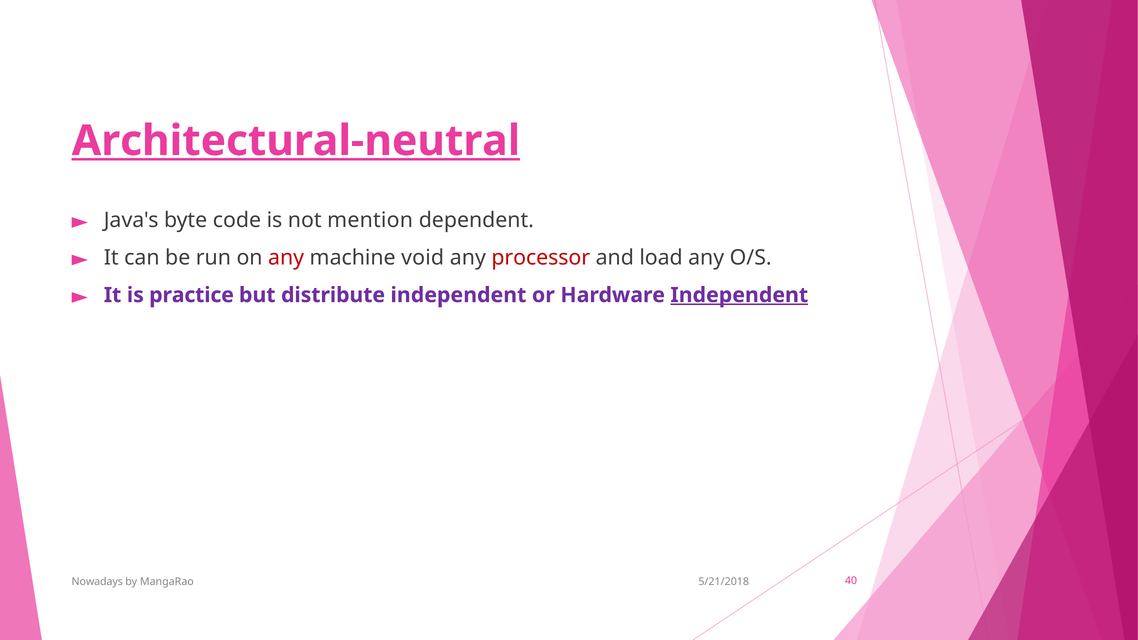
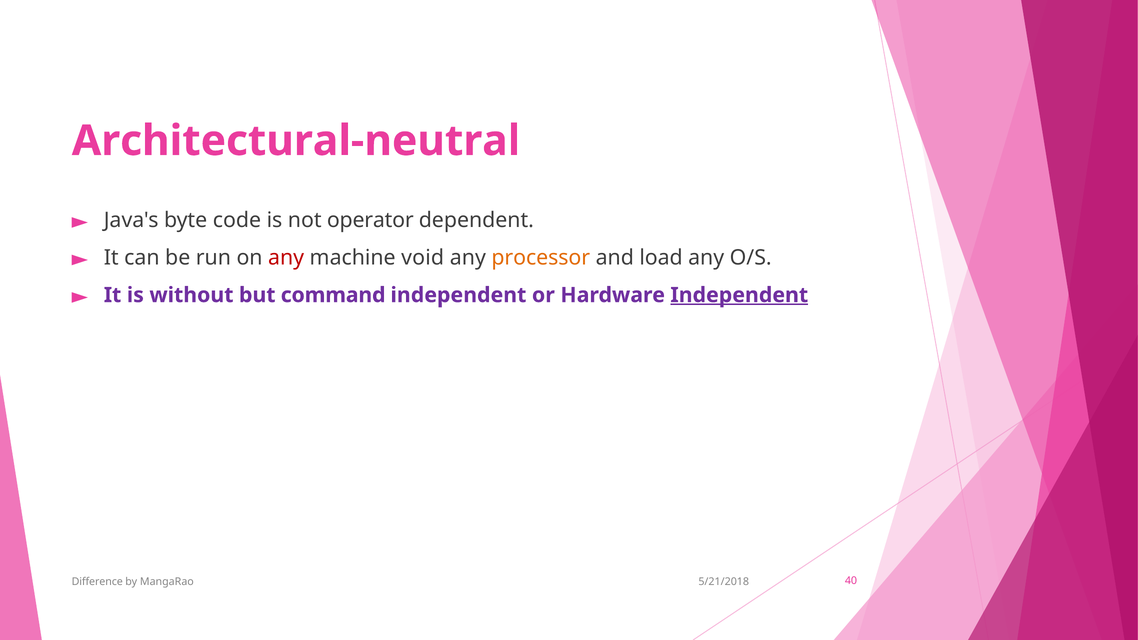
Architectural-neutral underline: present -> none
mention: mention -> operator
processor colour: red -> orange
practice: practice -> without
distribute: distribute -> command
Nowadays: Nowadays -> Difference
